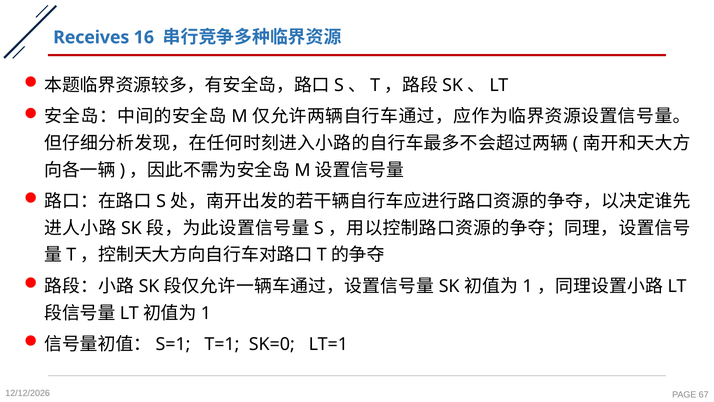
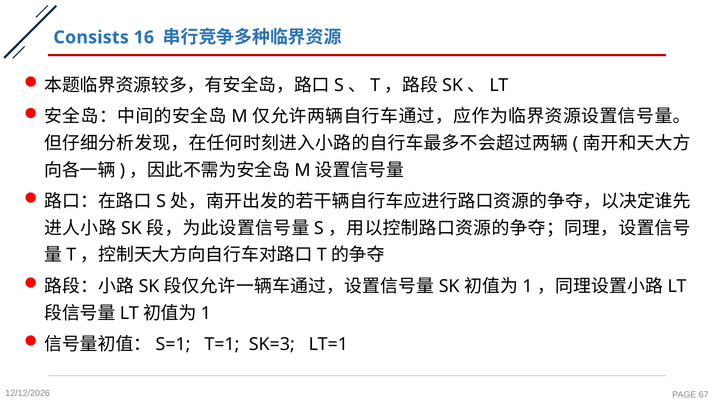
Receives: Receives -> Consists
SK=0: SK=0 -> SK=3
